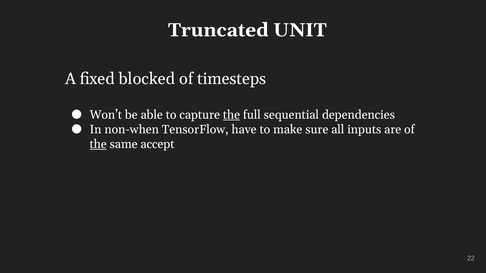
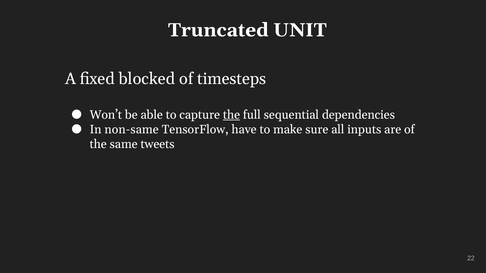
non-when: non-when -> non-same
the at (98, 144) underline: present -> none
accept: accept -> tweets
